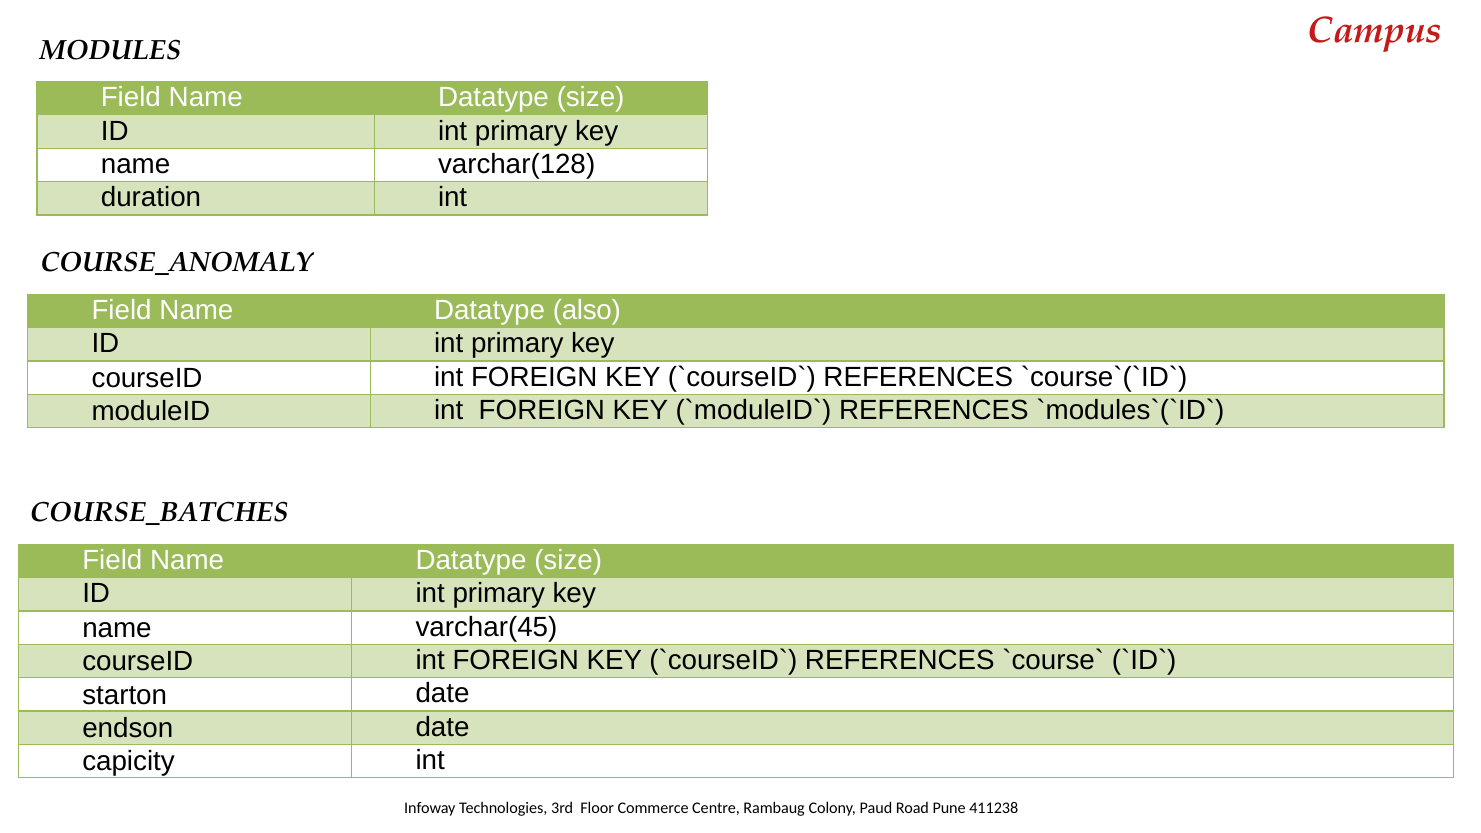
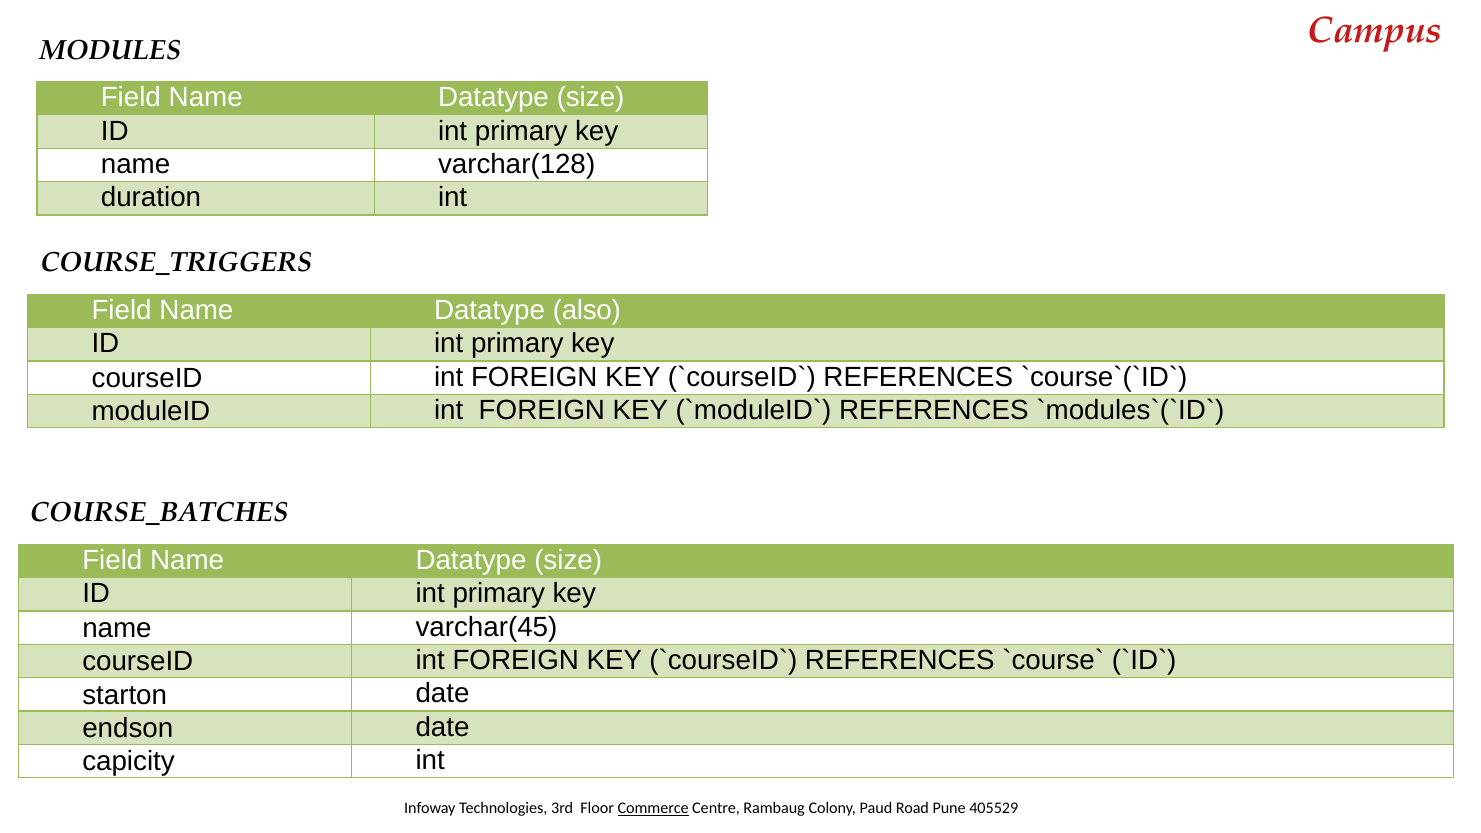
COURSE_ANOMALY: COURSE_ANOMALY -> COURSE_TRIGGERS
Commerce underline: none -> present
411238: 411238 -> 405529
